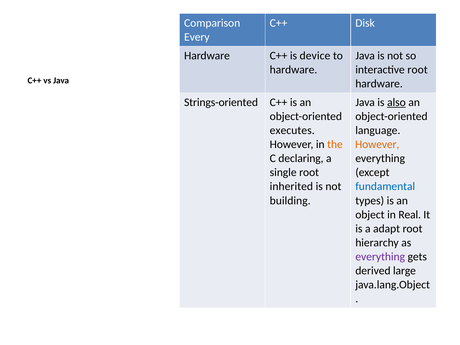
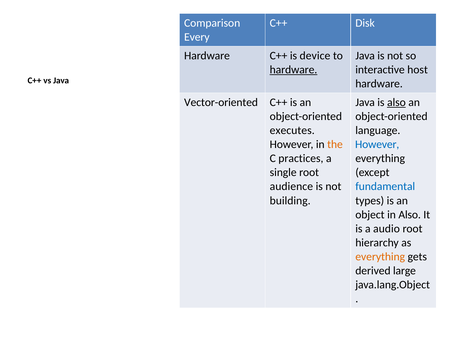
hardware at (293, 70) underline: none -> present
interactive root: root -> host
Strings-oriented: Strings-oriented -> Vector-oriented
However at (377, 144) colour: orange -> blue
declaring: declaring -> practices
inherited: inherited -> audience
in Real: Real -> Also
adapt: adapt -> audio
everything at (380, 257) colour: purple -> orange
